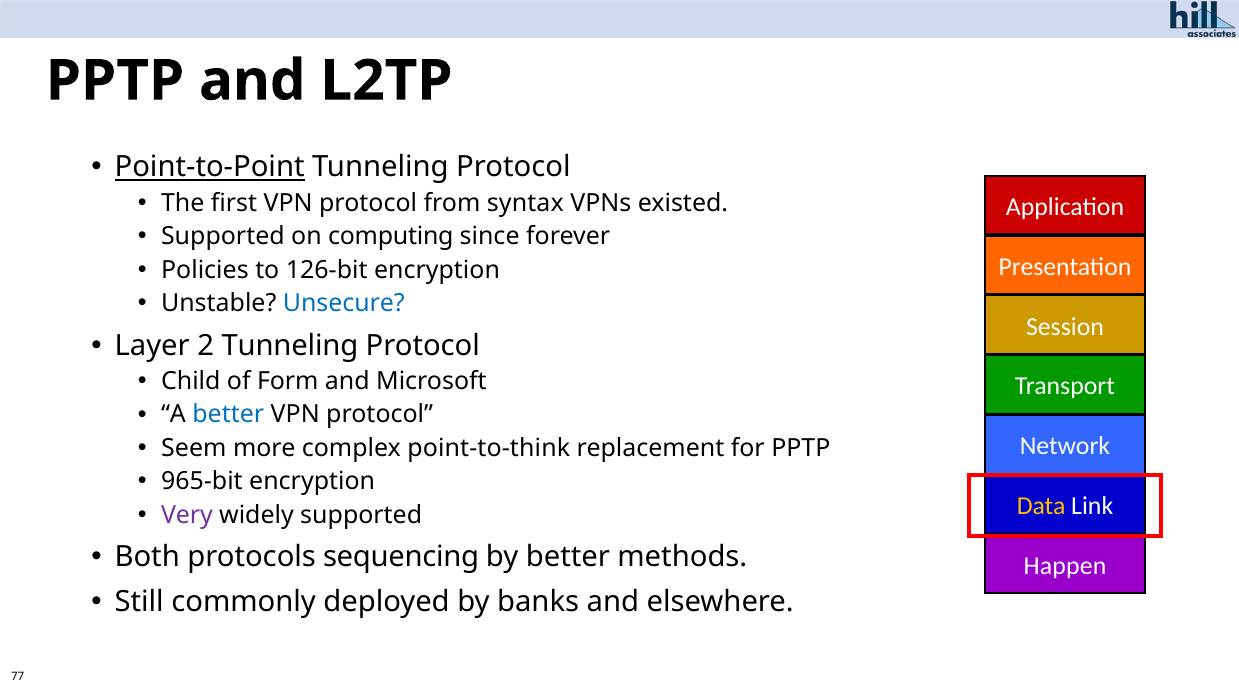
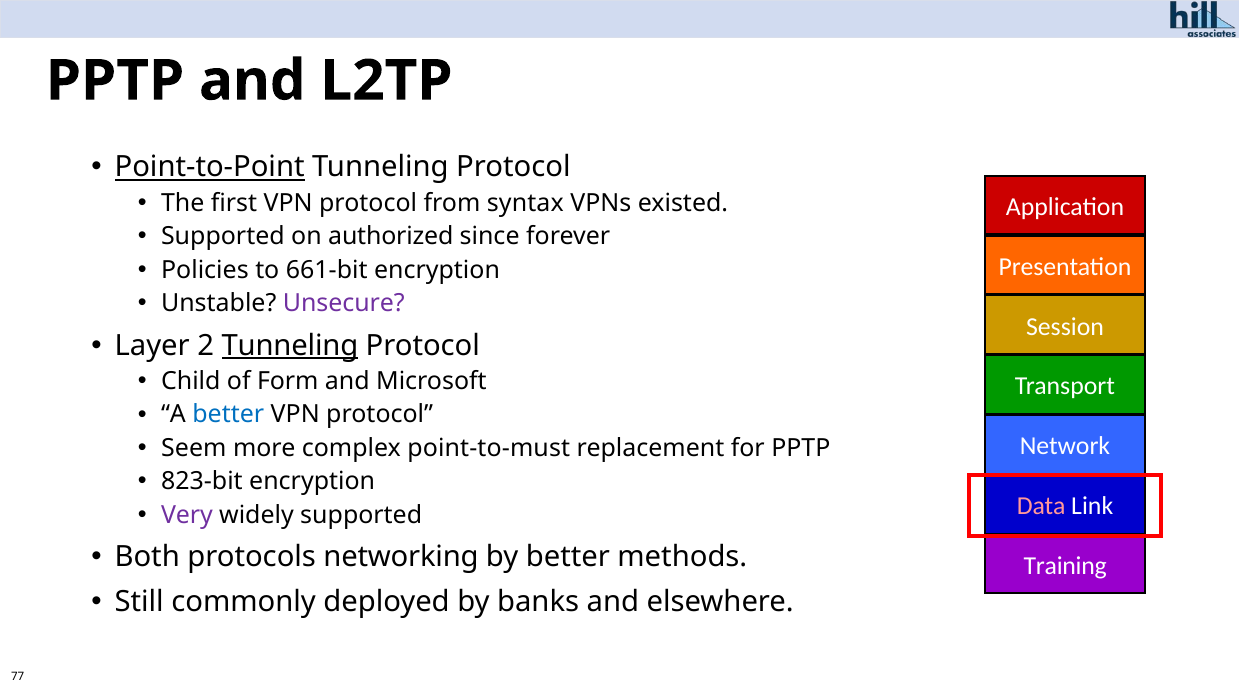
computing: computing -> authorized
126-bit: 126-bit -> 661-bit
Unsecure colour: blue -> purple
Tunneling at (290, 345) underline: none -> present
point-to-think: point-to-think -> point-to-must
965-bit: 965-bit -> 823-bit
Data colour: yellow -> pink
sequencing: sequencing -> networking
Happen: Happen -> Training
